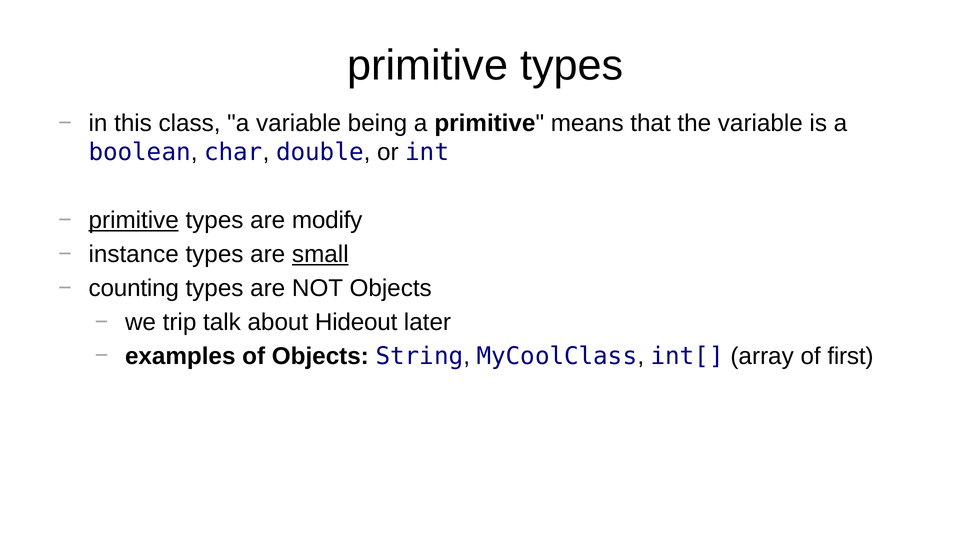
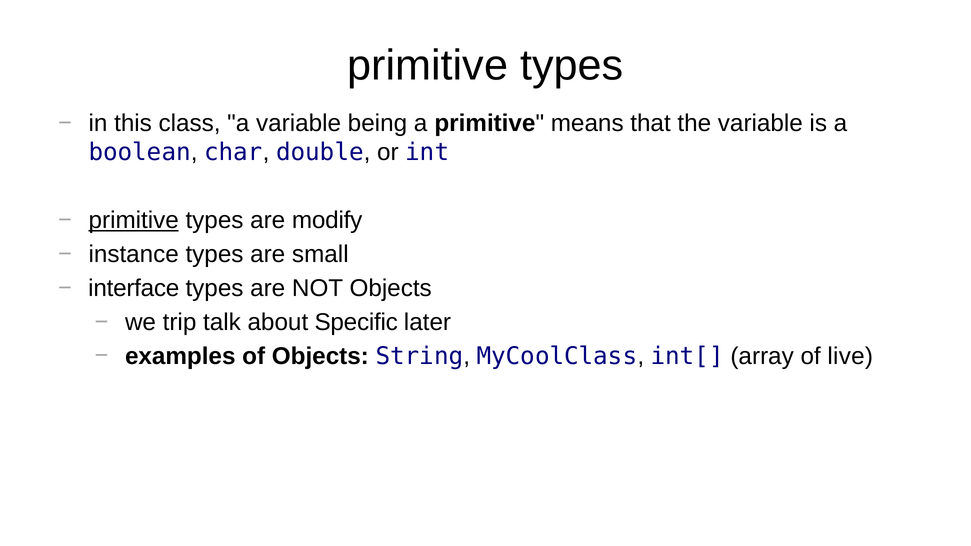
small underline: present -> none
counting: counting -> interface
Hideout: Hideout -> Specific
first: first -> live
